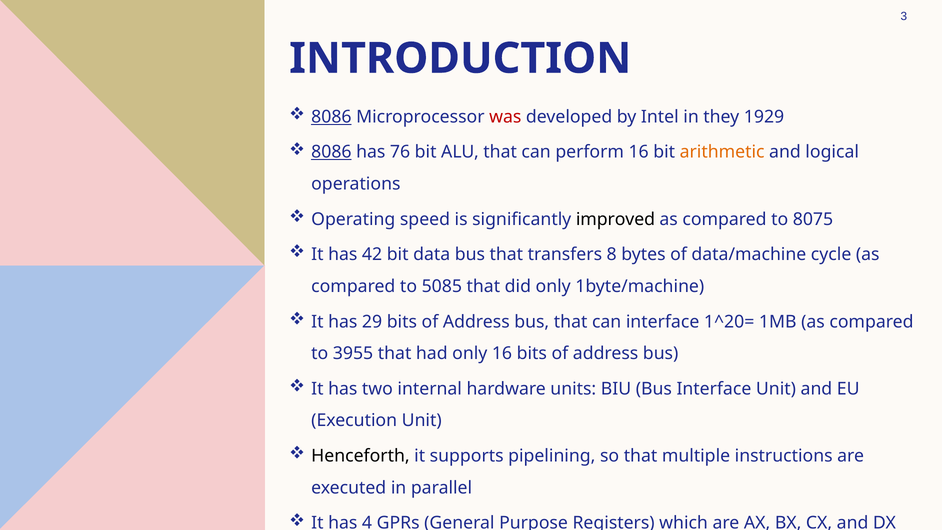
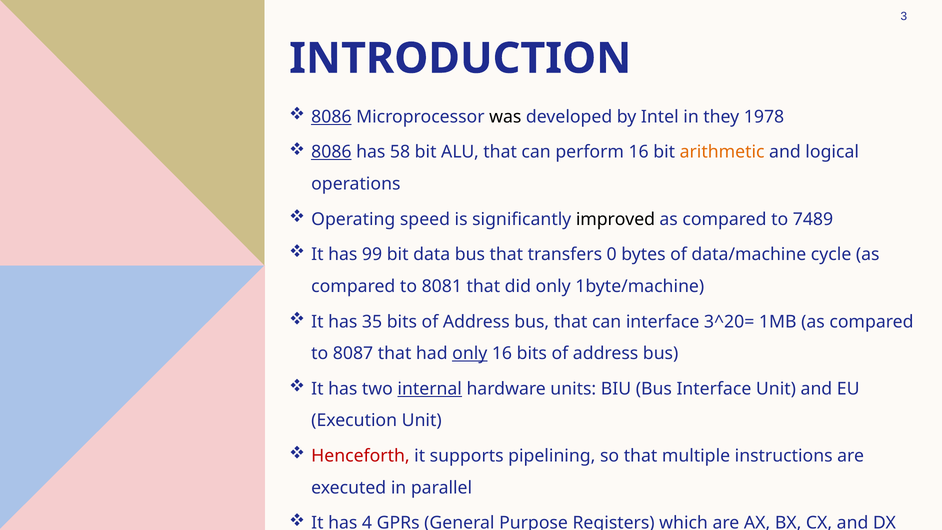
was colour: red -> black
1929: 1929 -> 1978
76: 76 -> 58
8075: 8075 -> 7489
42: 42 -> 99
8: 8 -> 0
5085: 5085 -> 8081
29: 29 -> 35
1^20=: 1^20= -> 3^20=
3955: 3955 -> 8087
only at (470, 353) underline: none -> present
internal underline: none -> present
Henceforth colour: black -> red
